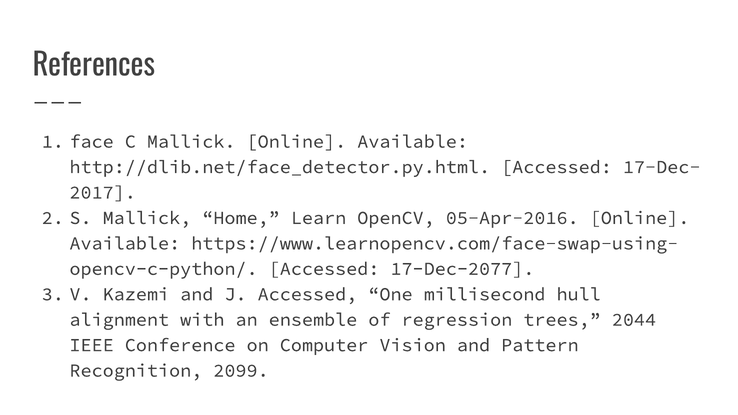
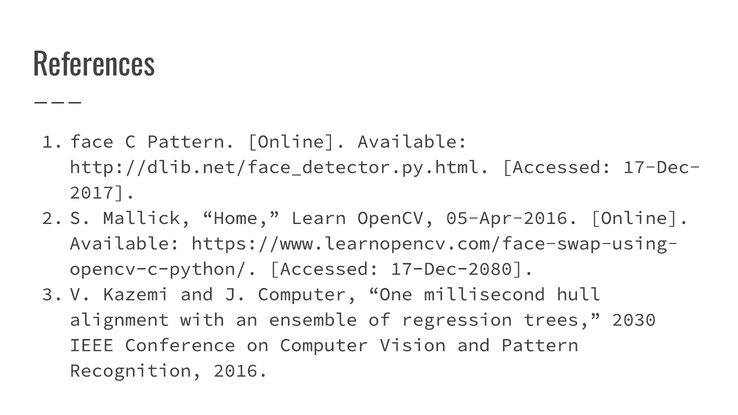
C Mallick: Mallick -> Pattern
17-Dec-2077: 17-Dec-2077 -> 17-Dec-2080
J Accessed: Accessed -> Computer
2044: 2044 -> 2030
2099: 2099 -> 2016
